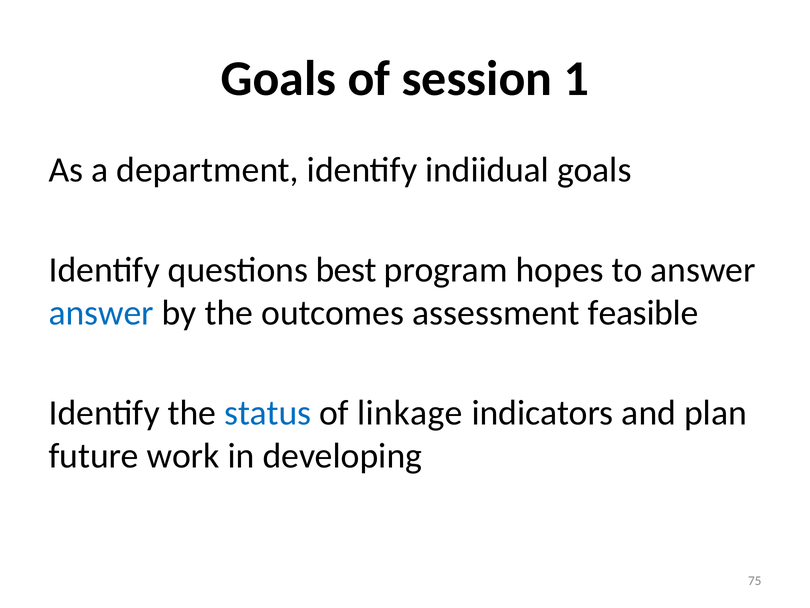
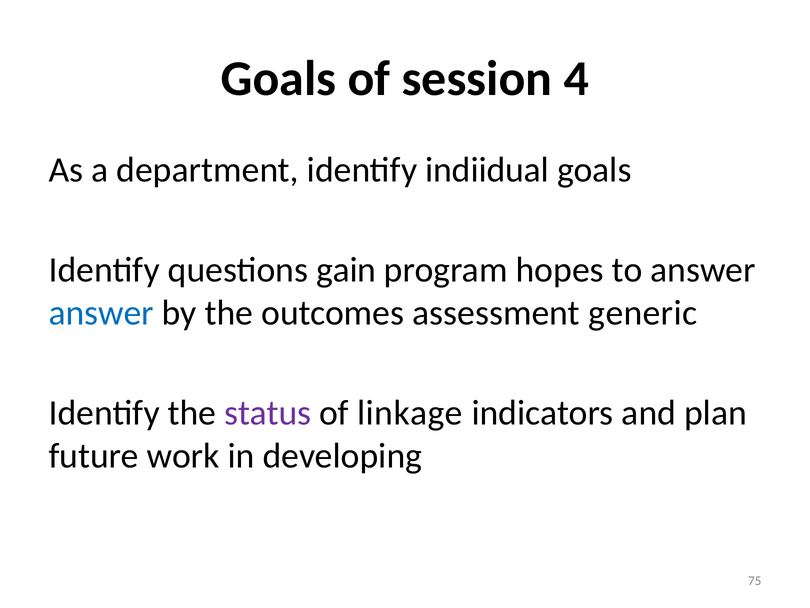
1: 1 -> 4
best: best -> gain
feasible: feasible -> generic
status colour: blue -> purple
